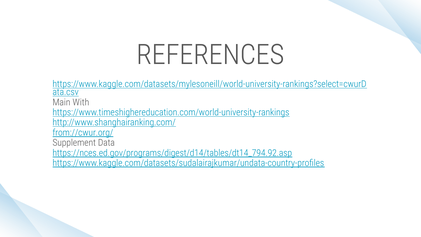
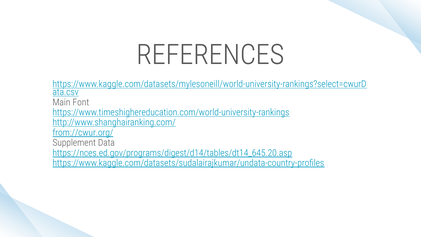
With: With -> Font
https://nces.ed.gov/programs/digest/d14/tables/dt14_794.92.asp: https://nces.ed.gov/programs/digest/d14/tables/dt14_794.92.asp -> https://nces.ed.gov/programs/digest/d14/tables/dt14_645.20.asp
